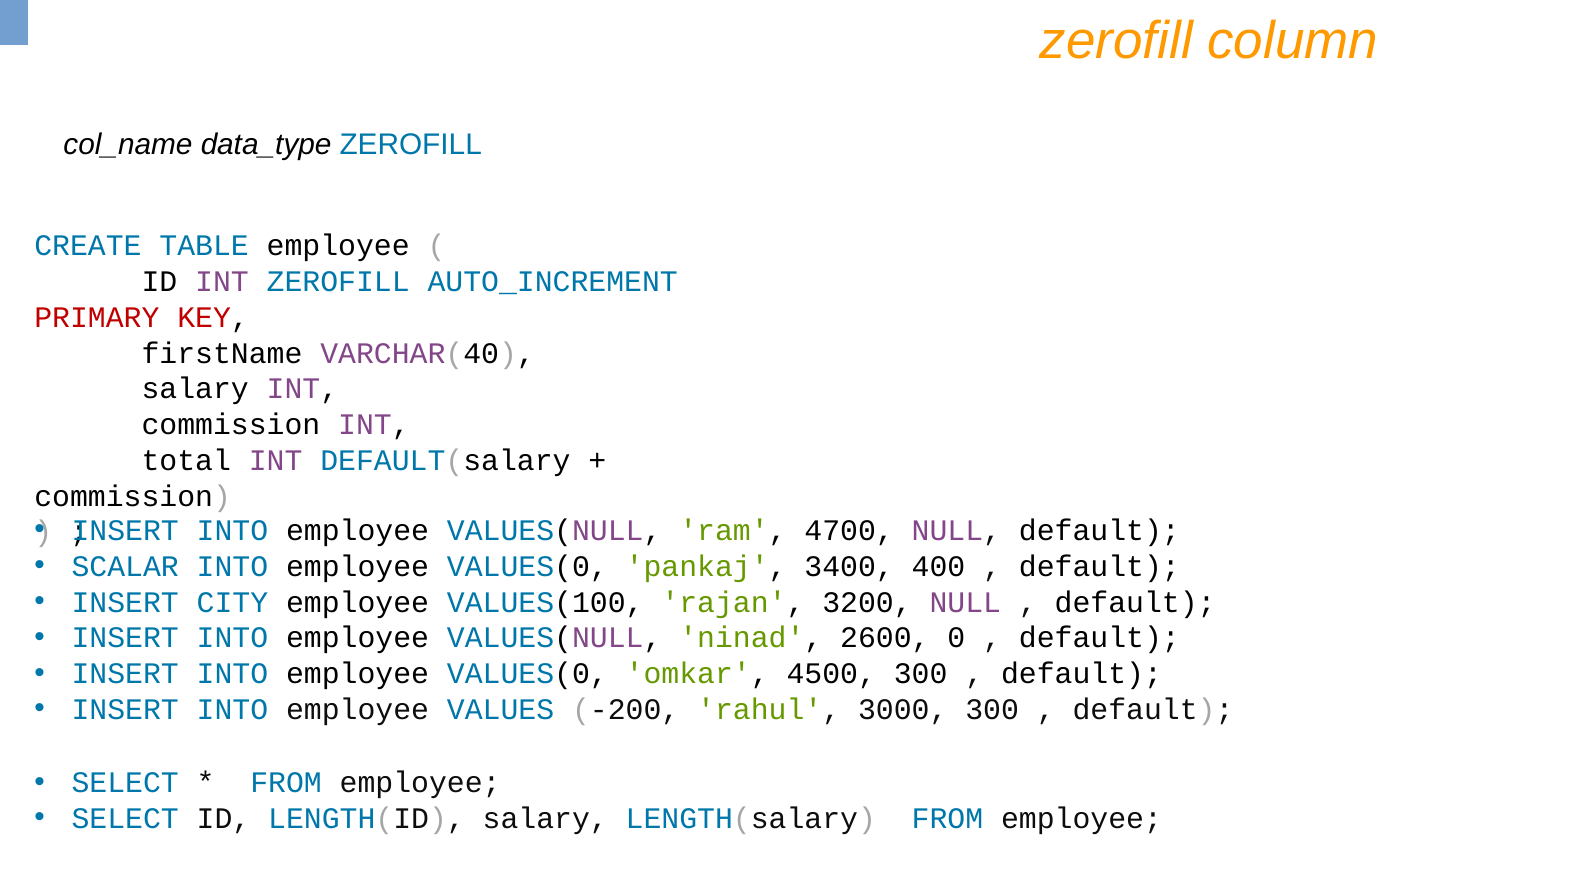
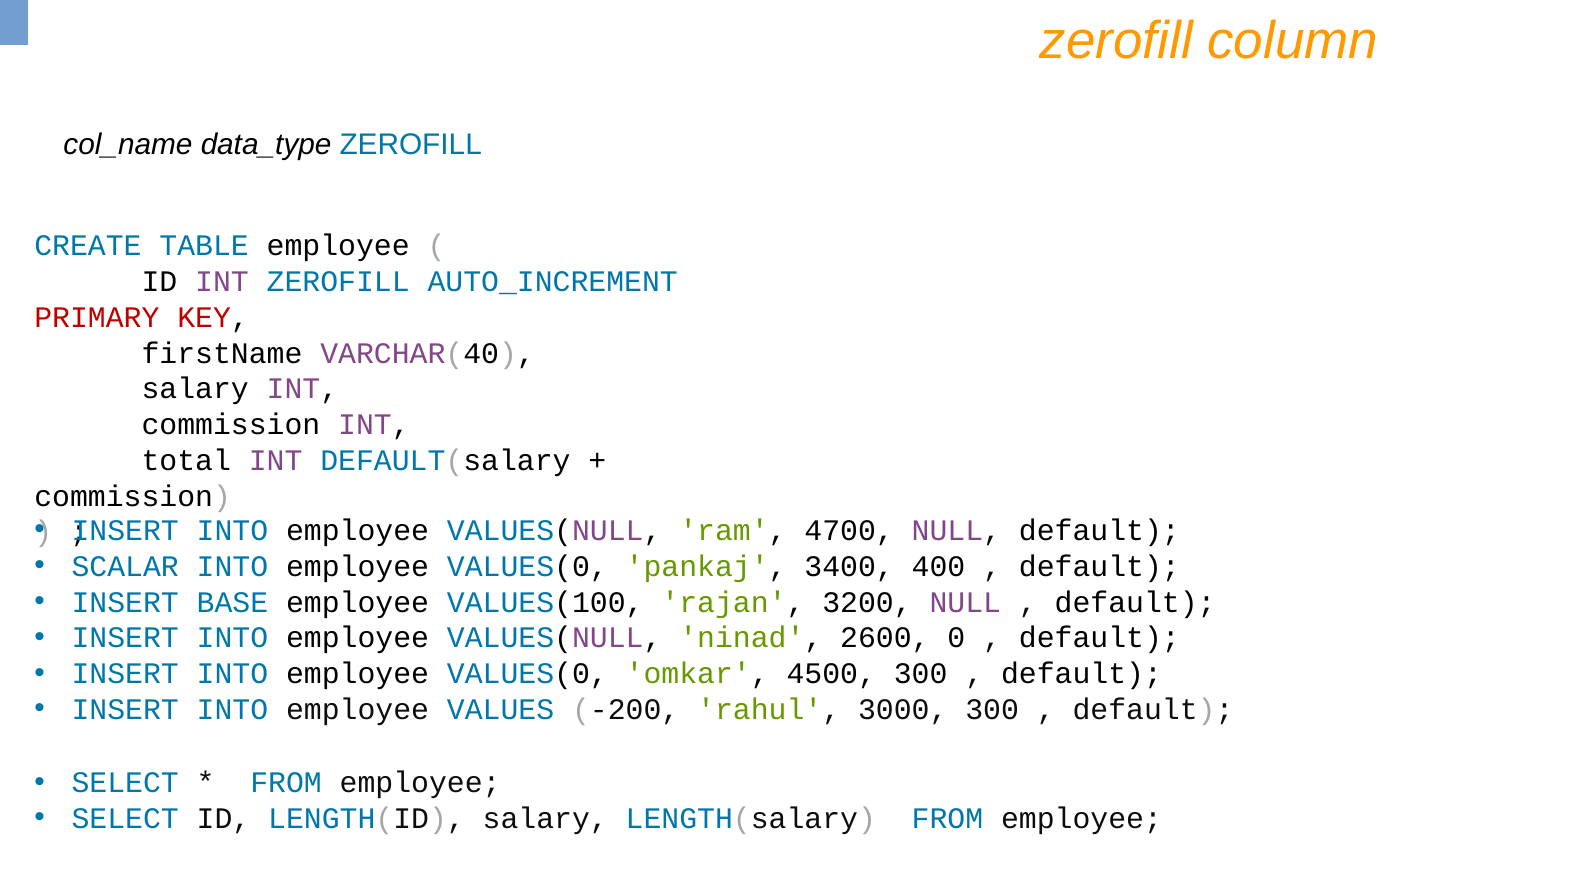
CITY: CITY -> BASE
